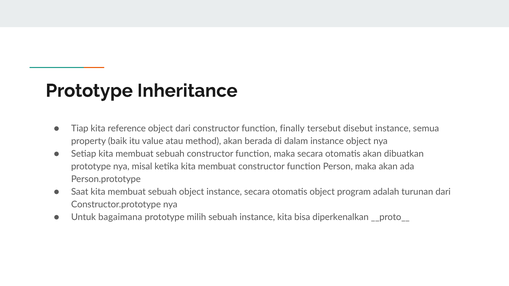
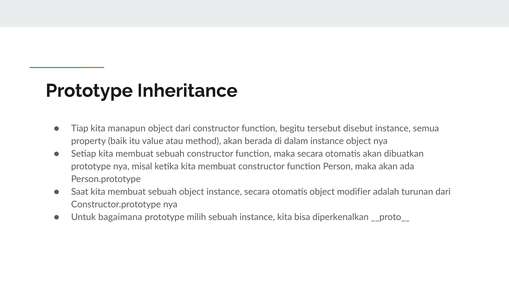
reference: reference -> manapun
finally: finally -> begitu
program: program -> modifier
